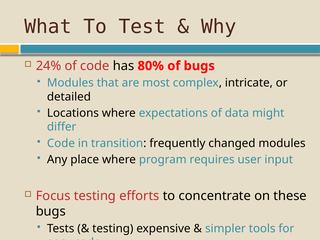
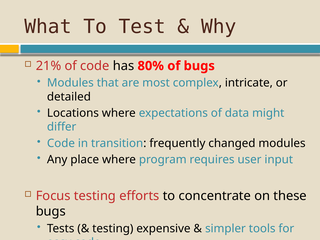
24%: 24% -> 21%
